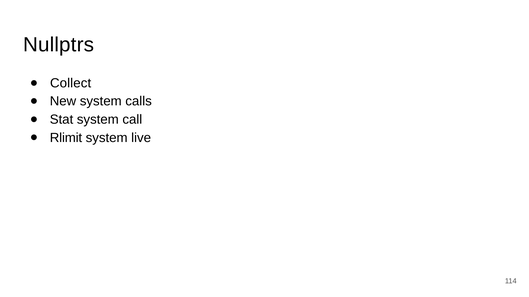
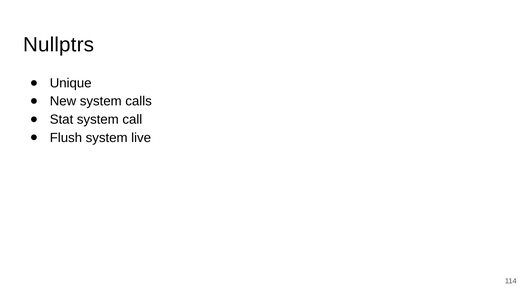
Collect: Collect -> Unique
Rlimit: Rlimit -> Flush
